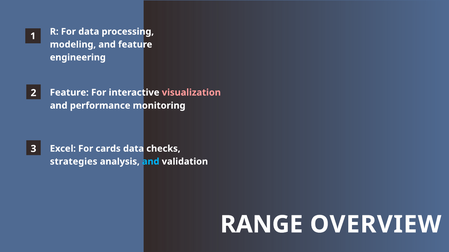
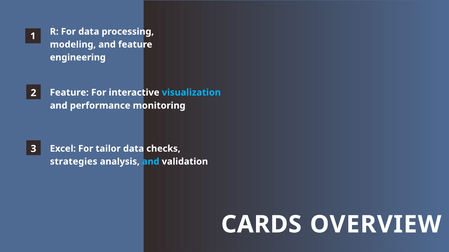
visualization colour: pink -> light blue
cards: cards -> tailor
RANGE: RANGE -> CARDS
